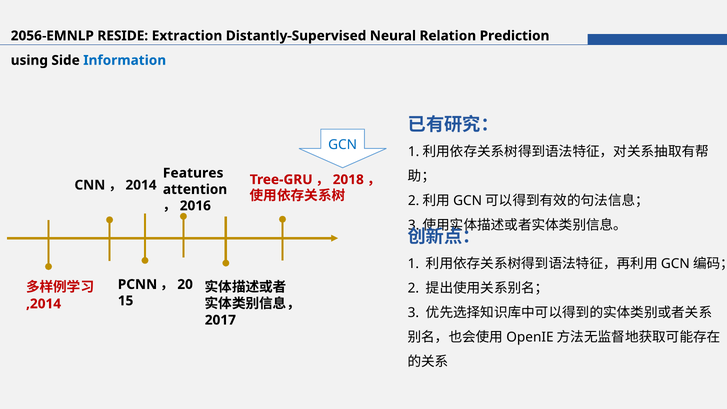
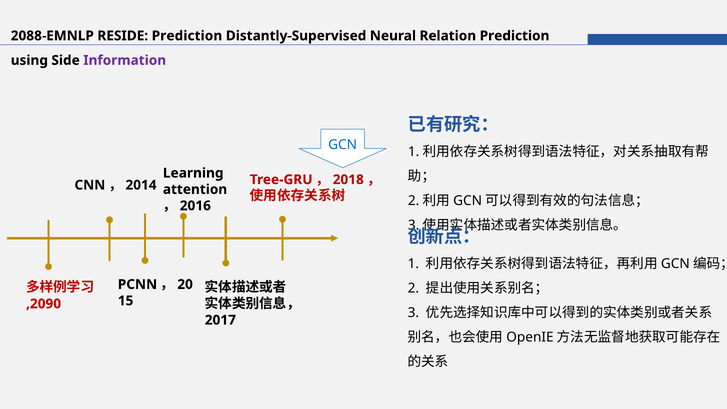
2056-EMNLP: 2056-EMNLP -> 2088-EMNLP
RESIDE Extraction: Extraction -> Prediction
Information colour: blue -> purple
Features: Features -> Learning
,2014: ,2014 -> ,2090
